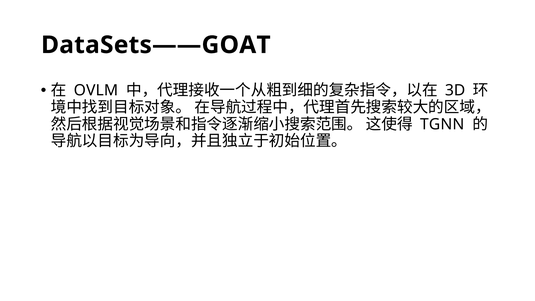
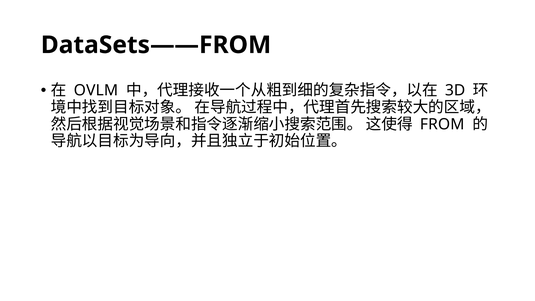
DataSets——GOAT: DataSets——GOAT -> DataSets——FROM
TGNN: TGNN -> FROM
